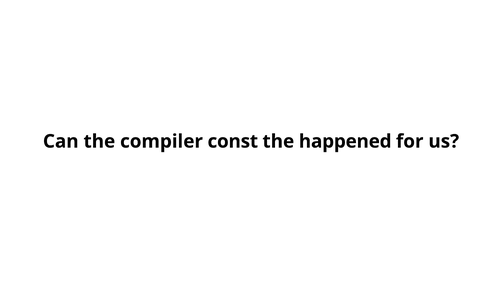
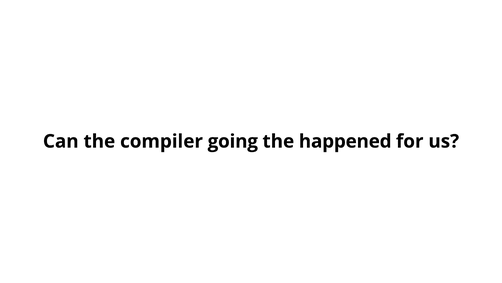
const: const -> going
